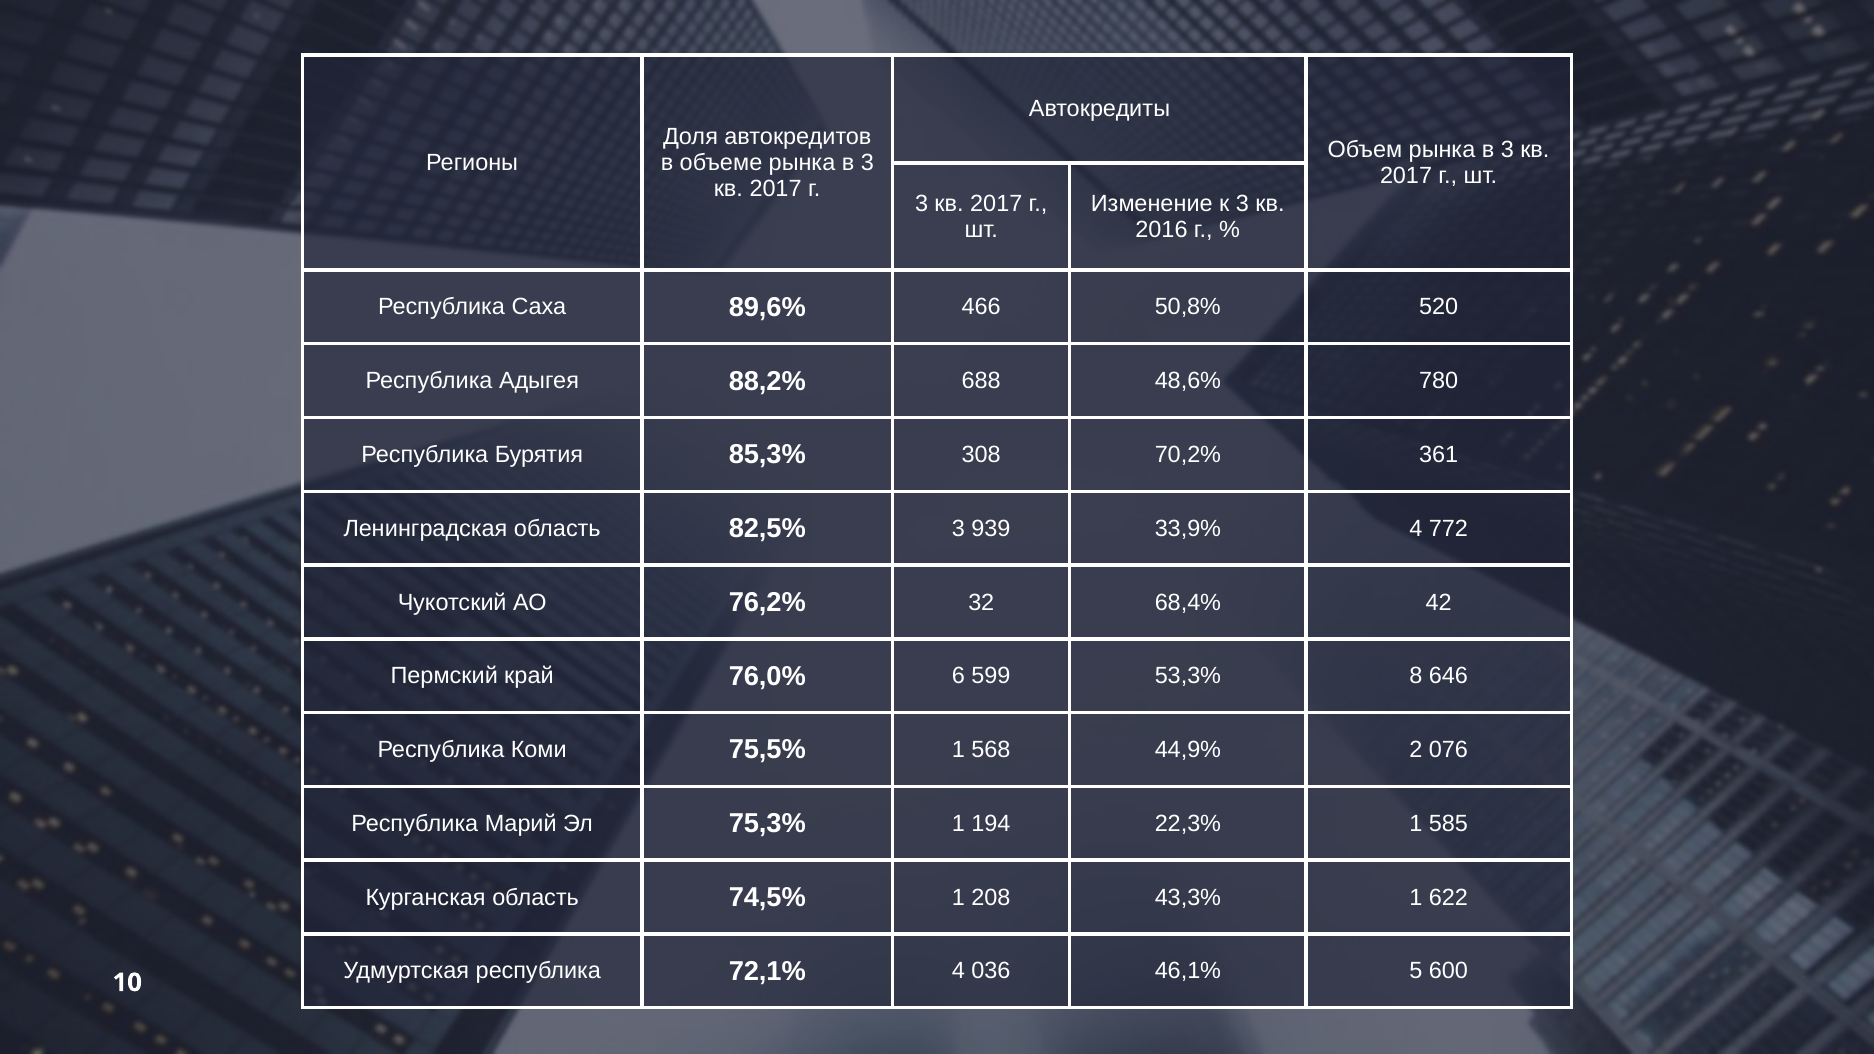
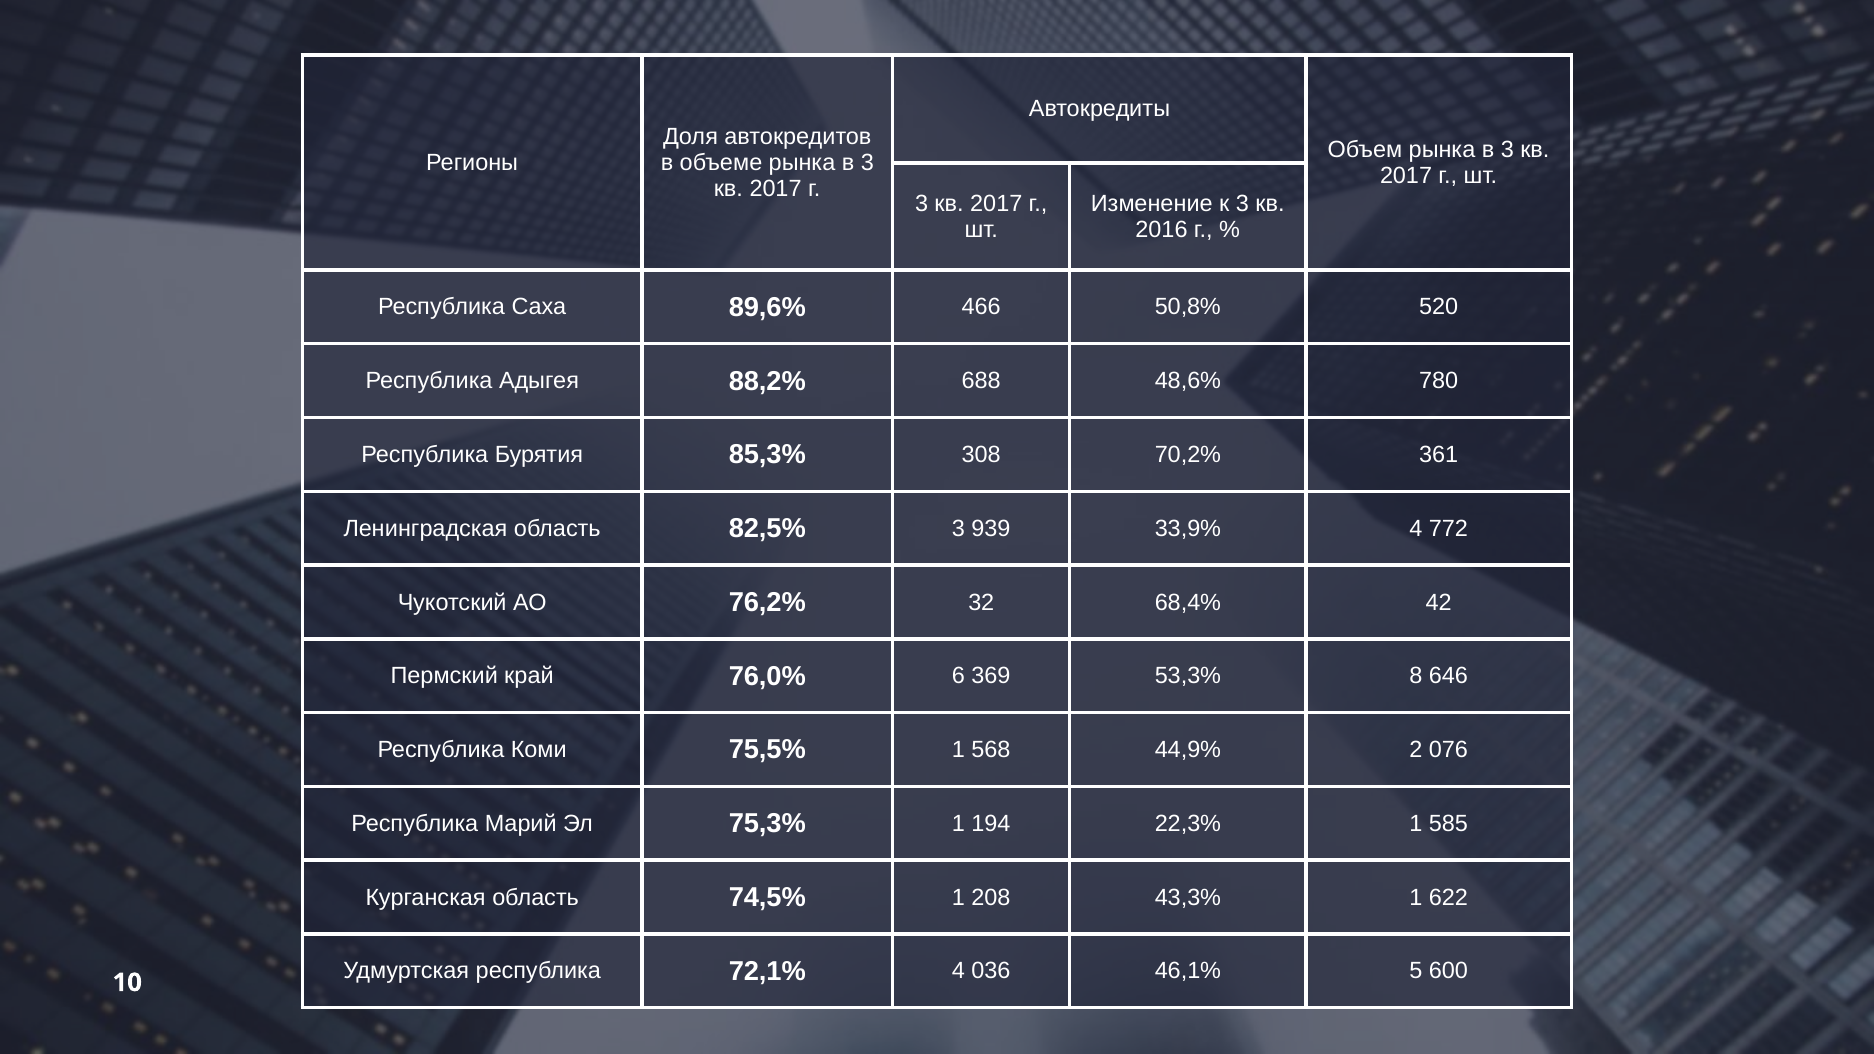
599: 599 -> 369
